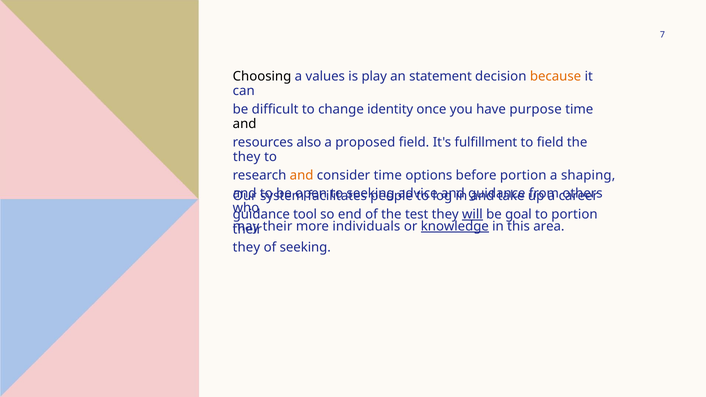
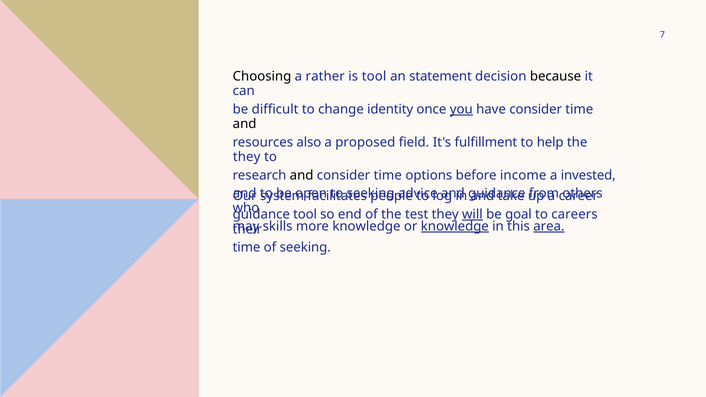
values: values -> rather
is play: play -> tool
because colour: orange -> black
you underline: none -> present
have purpose: purpose -> consider
to field: field -> help
and at (302, 175) colour: orange -> black
before portion: portion -> income
shaping: shaping -> invested
to portion: portion -> careers
their at (278, 226): their -> skills
more individuals: individuals -> knowledge
area underline: none -> present
they at (246, 247): they -> time
